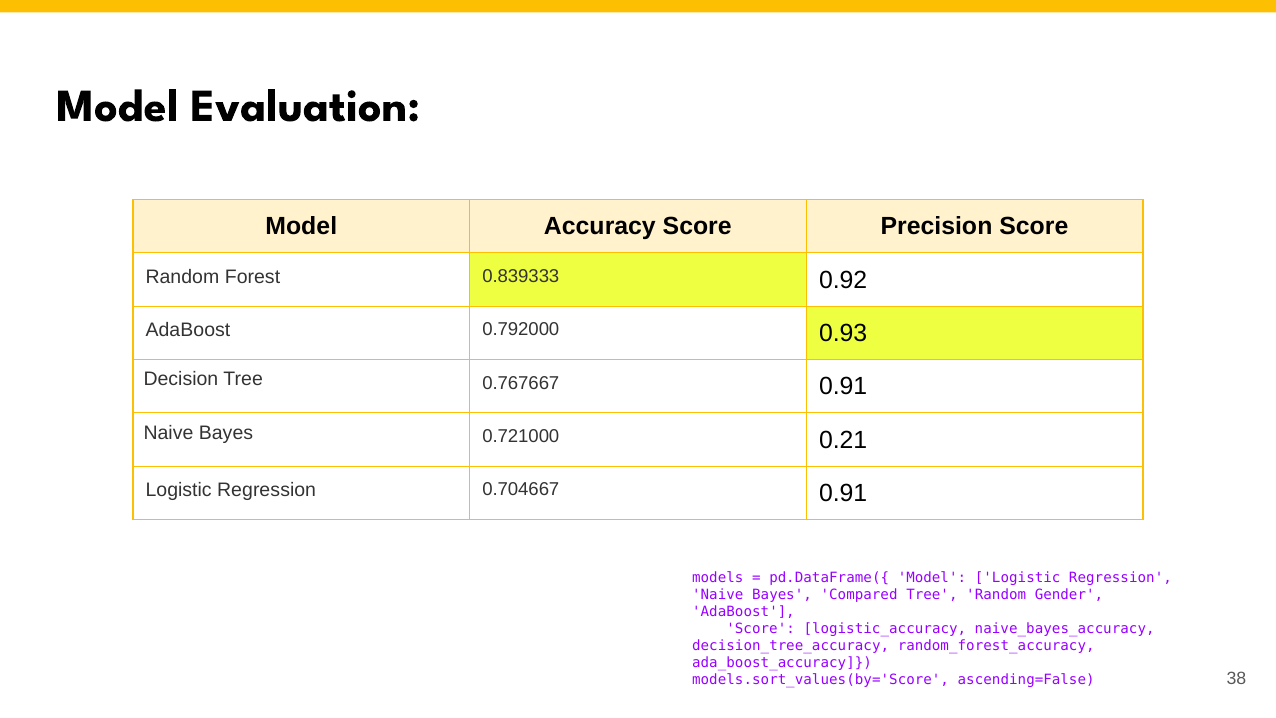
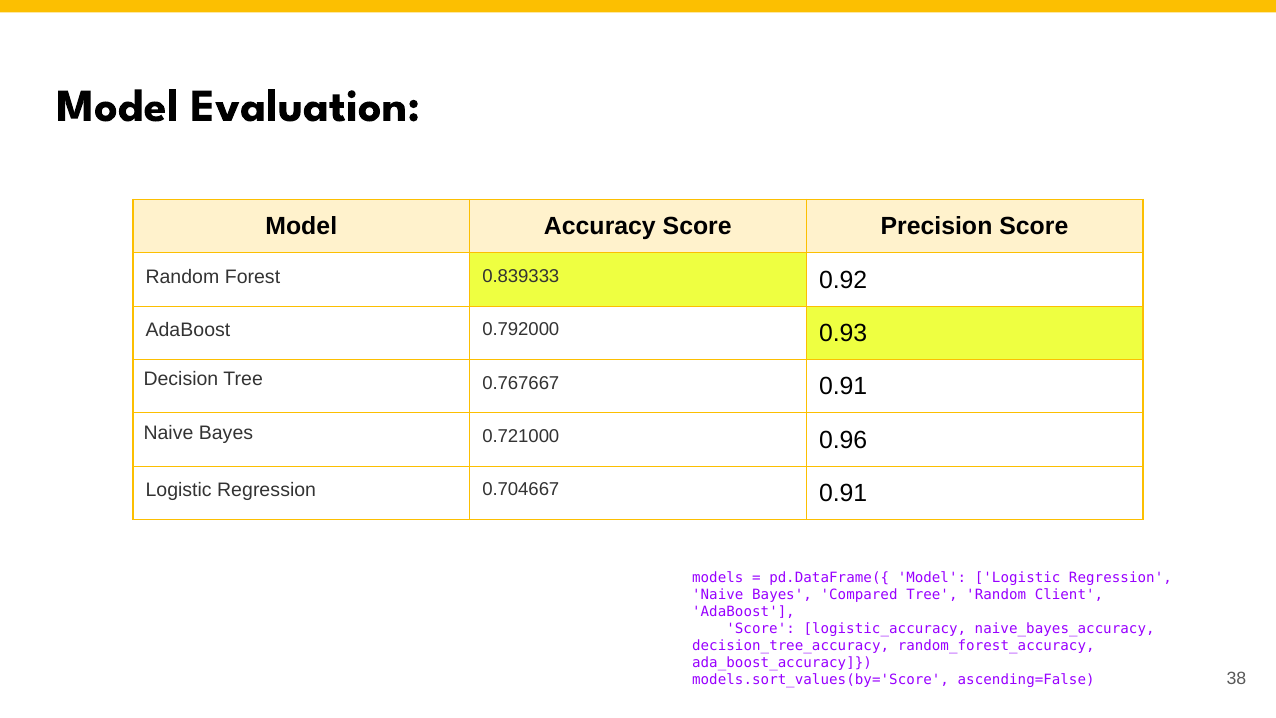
0.21: 0.21 -> 0.96
Gender: Gender -> Client
